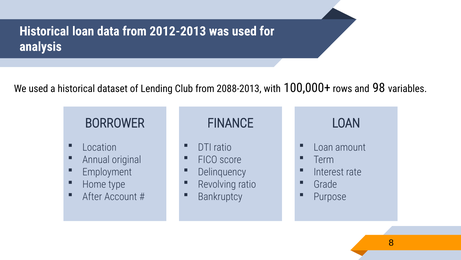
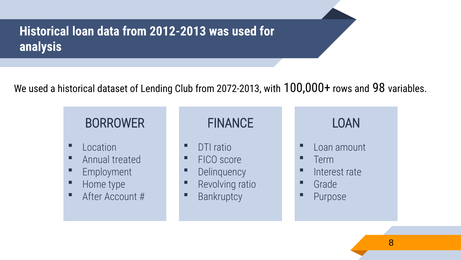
2088-2013: 2088-2013 -> 2072-2013
original: original -> treated
